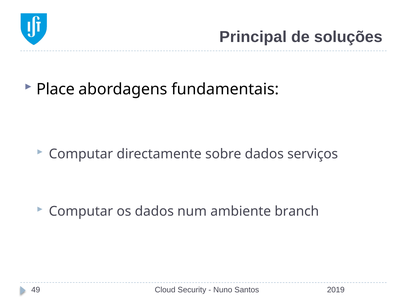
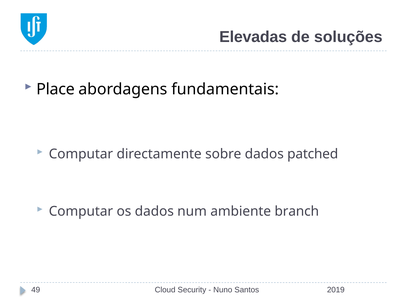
Principal: Principal -> Elevadas
serviços: serviços -> patched
